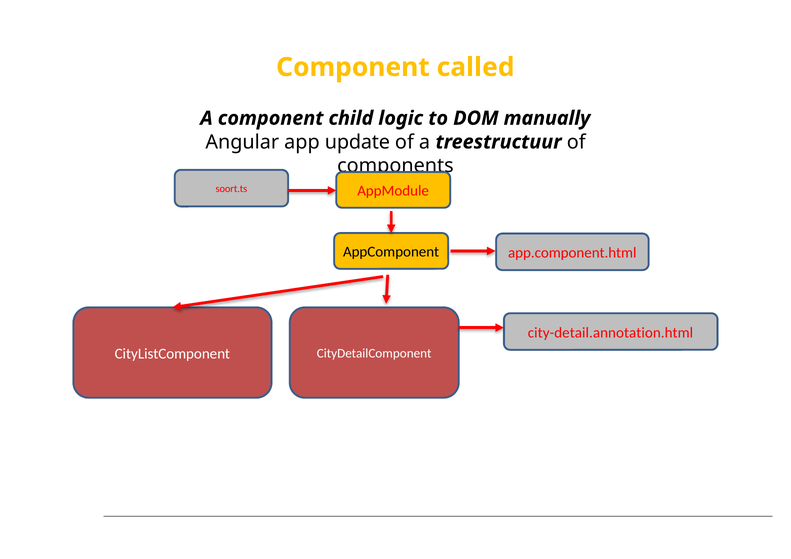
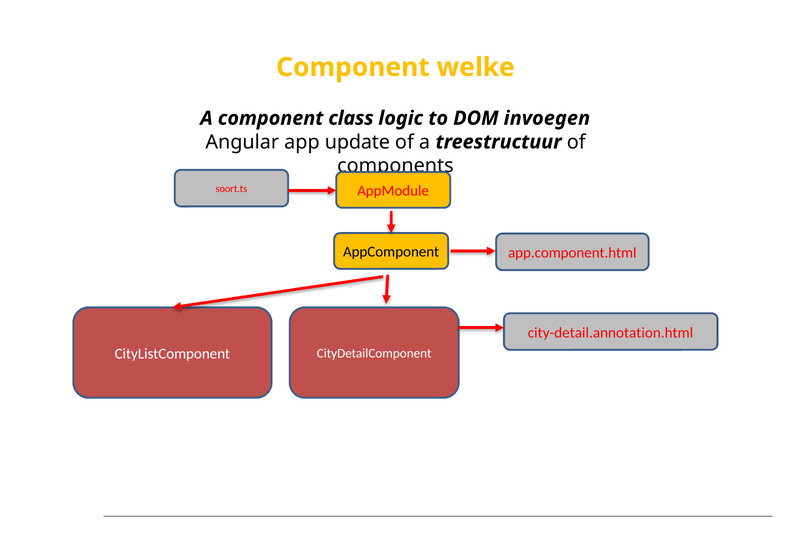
called: called -> welke
child: child -> class
manually: manually -> invoegen
